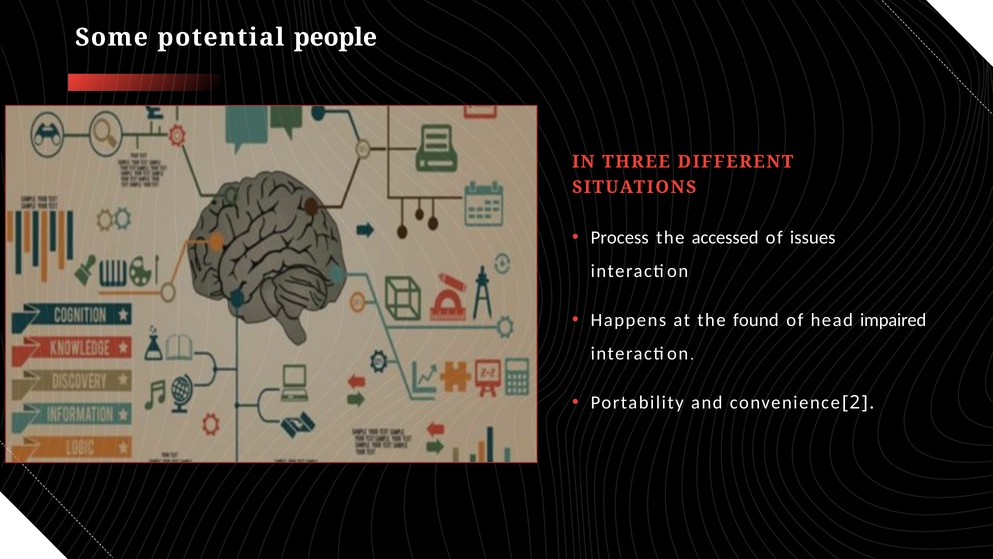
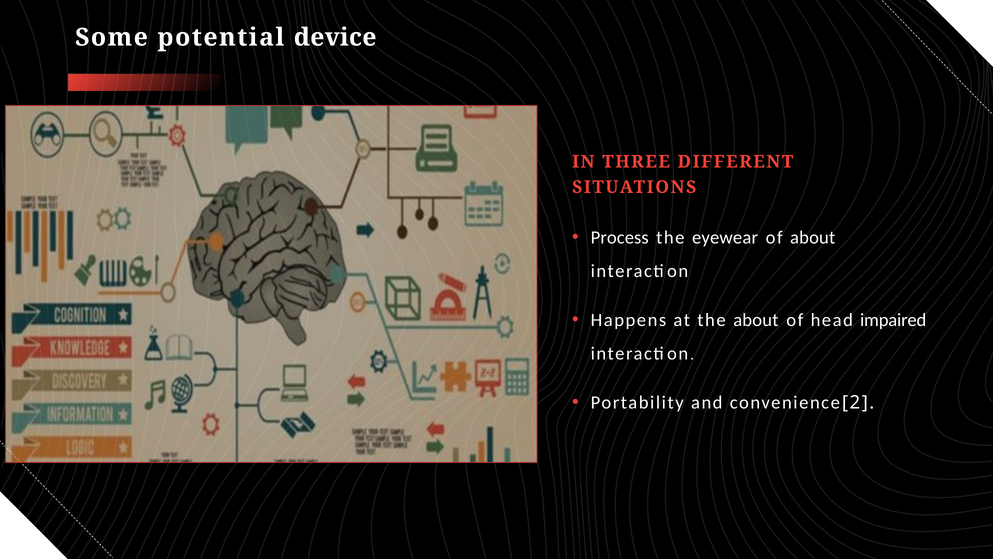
people: people -> device
accessed: accessed -> eyewear
of issues: issues -> about
the found: found -> about
